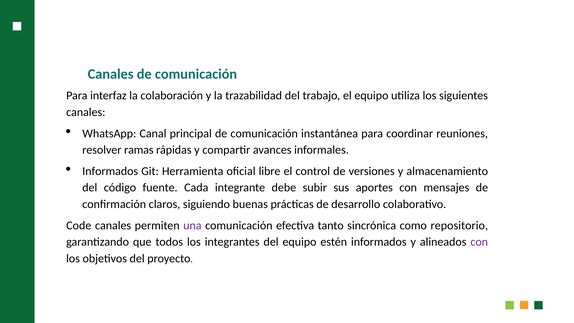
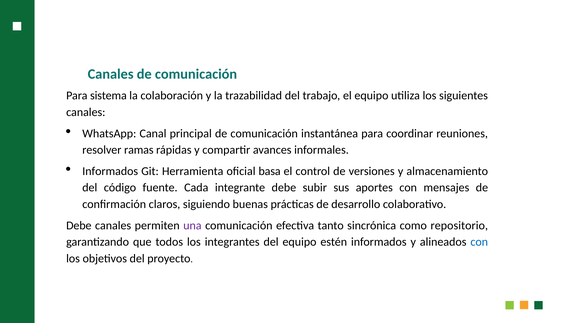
interfaz: interfaz -> sistema
libre: libre -> basa
Code at (79, 225): Code -> Debe
con at (479, 242) colour: purple -> blue
